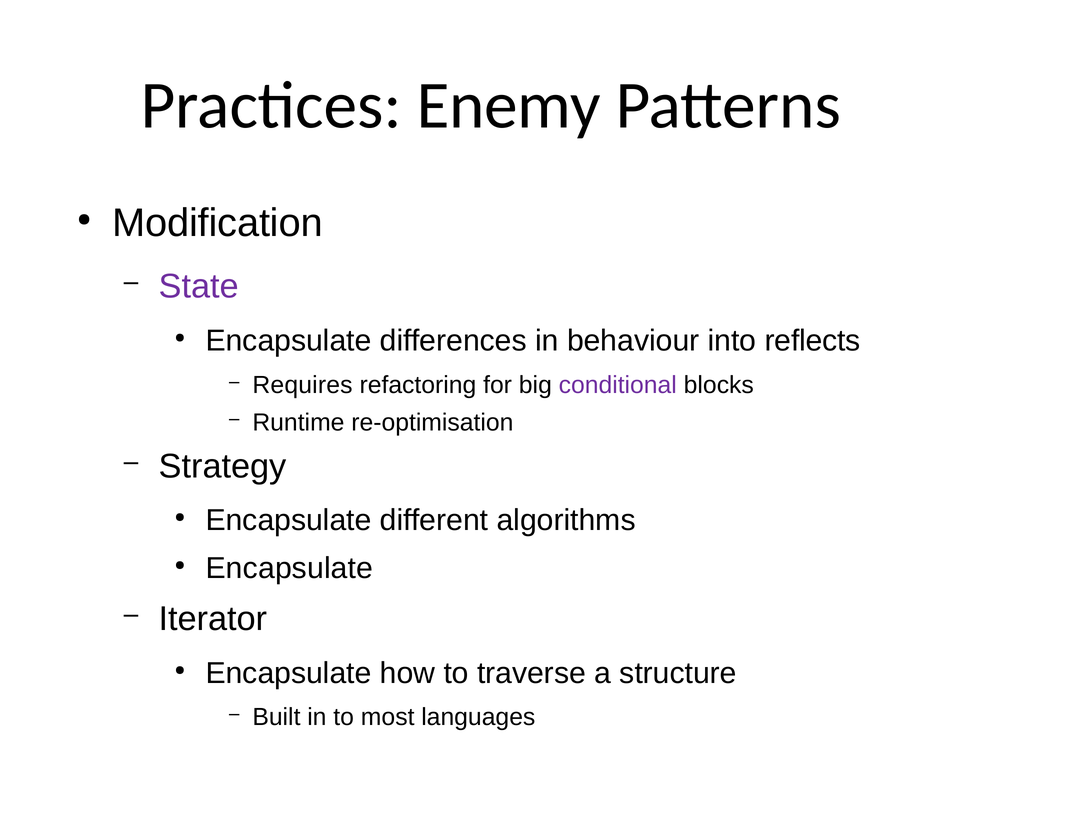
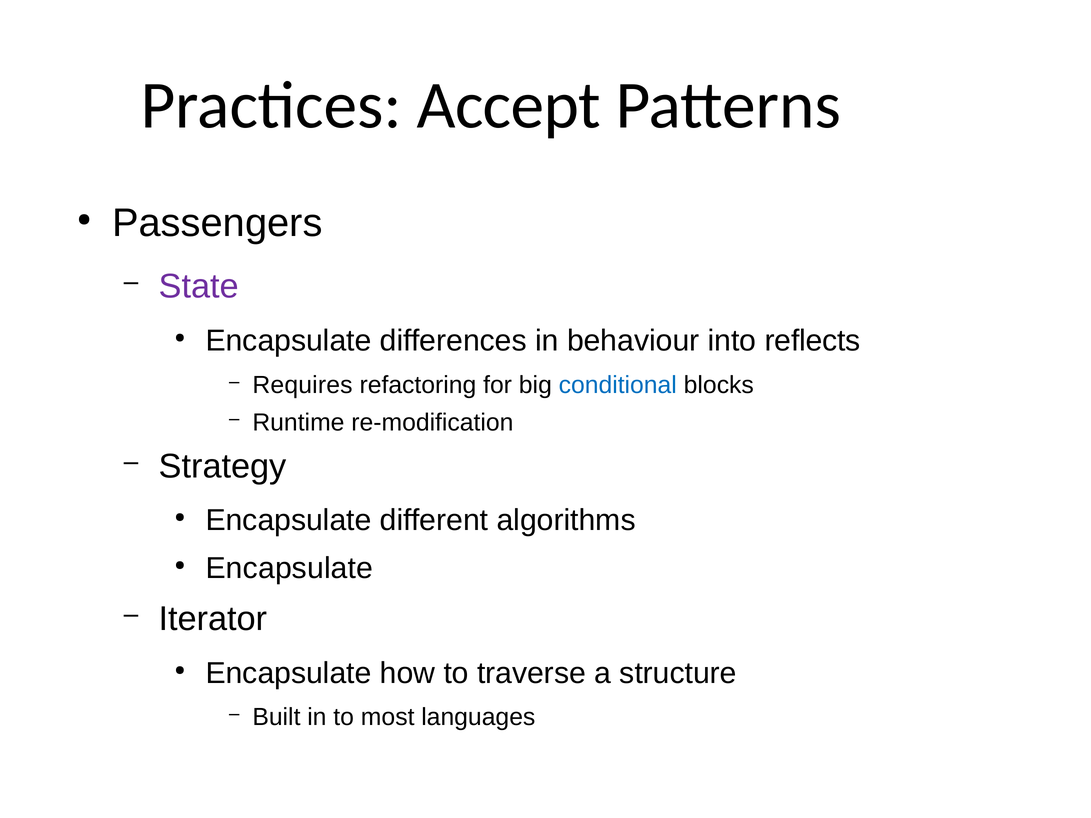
Enemy: Enemy -> Accept
Modification: Modification -> Passengers
conditional colour: purple -> blue
re-optimisation: re-optimisation -> re-modification
